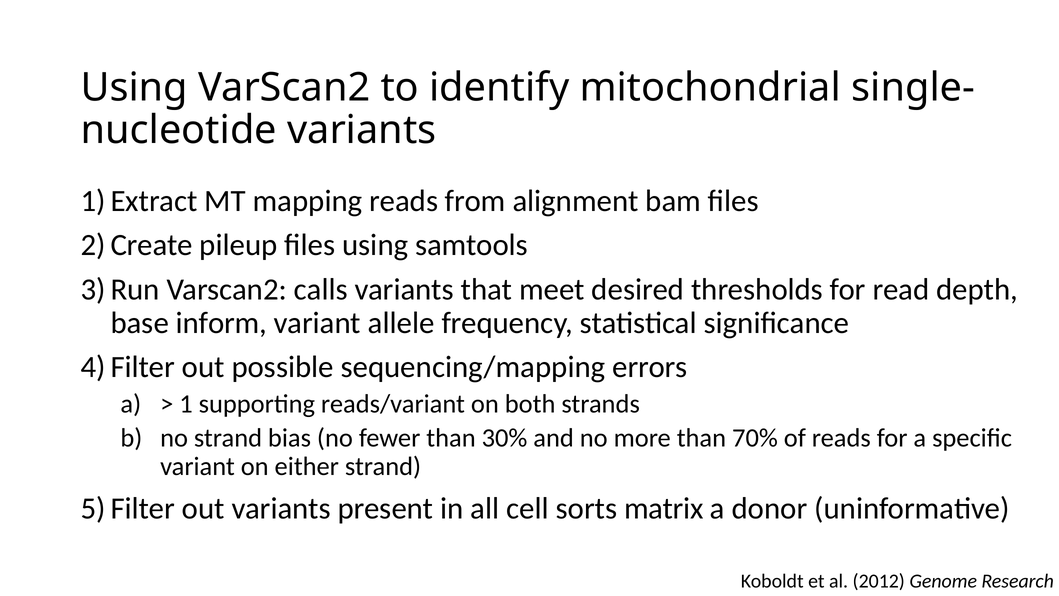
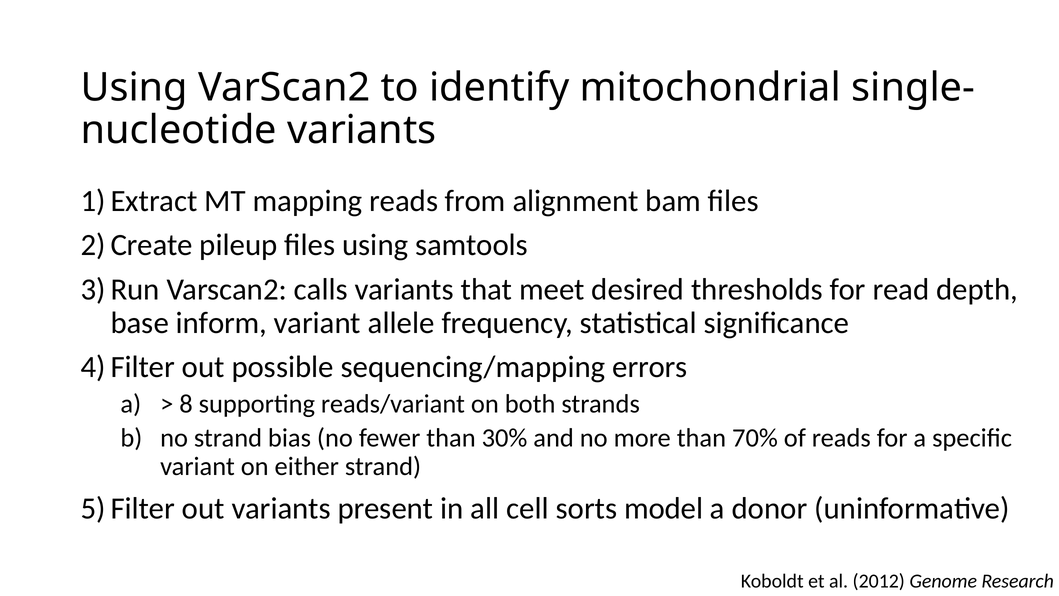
1: 1 -> 8
matrix: matrix -> model
